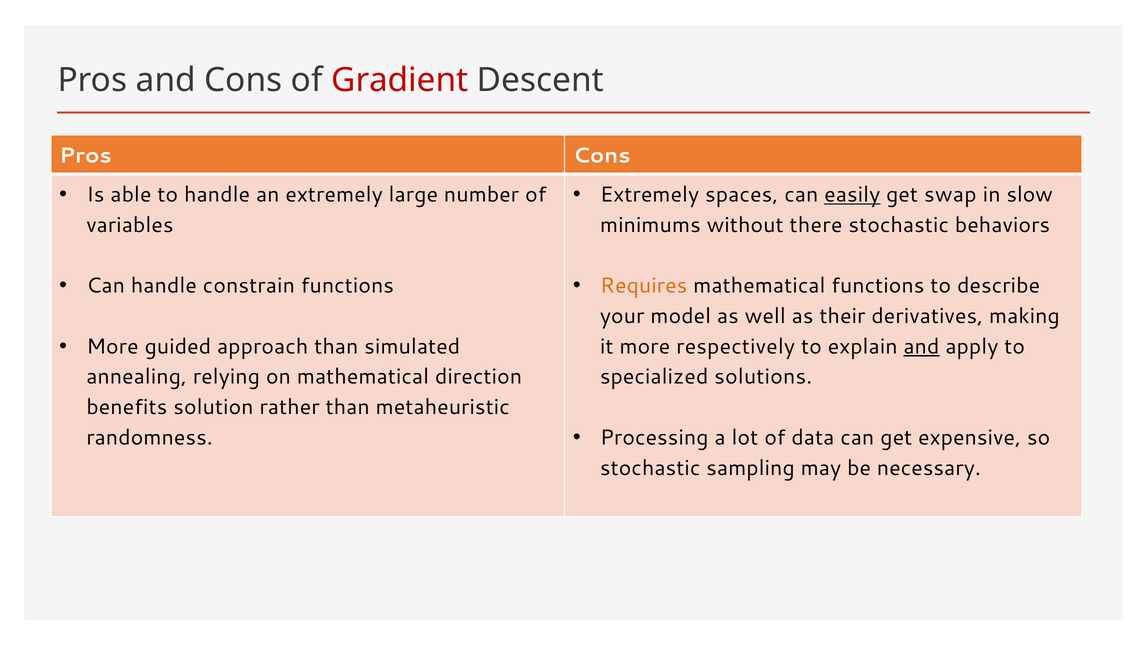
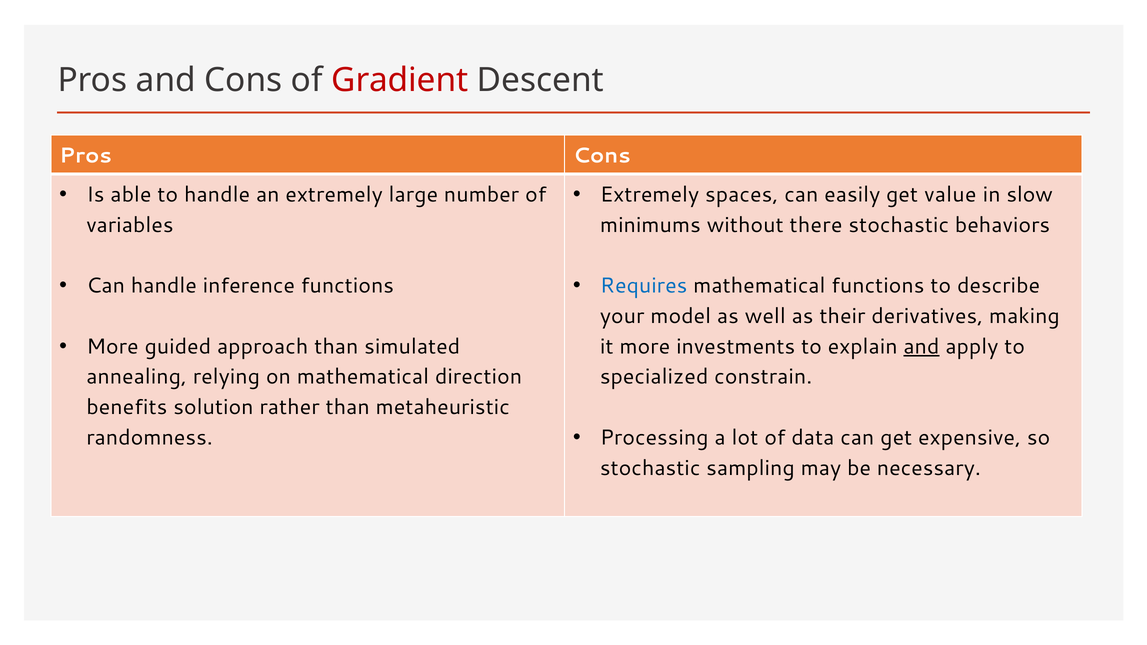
easily underline: present -> none
swap: swap -> value
constrain: constrain -> inference
Requires colour: orange -> blue
respectively: respectively -> investments
solutions: solutions -> constrain
